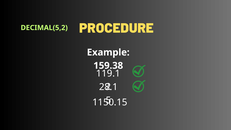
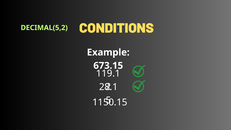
PROCEDURE: PROCEDURE -> CONDITIONS
159.38: 159.38 -> 673.15
